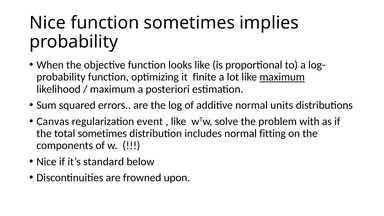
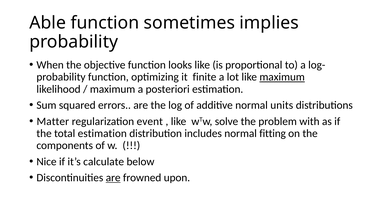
Nice at (48, 23): Nice -> Able
Canvas: Canvas -> Matter
total sometimes: sometimes -> estimation
standard: standard -> calculate
are at (113, 178) underline: none -> present
